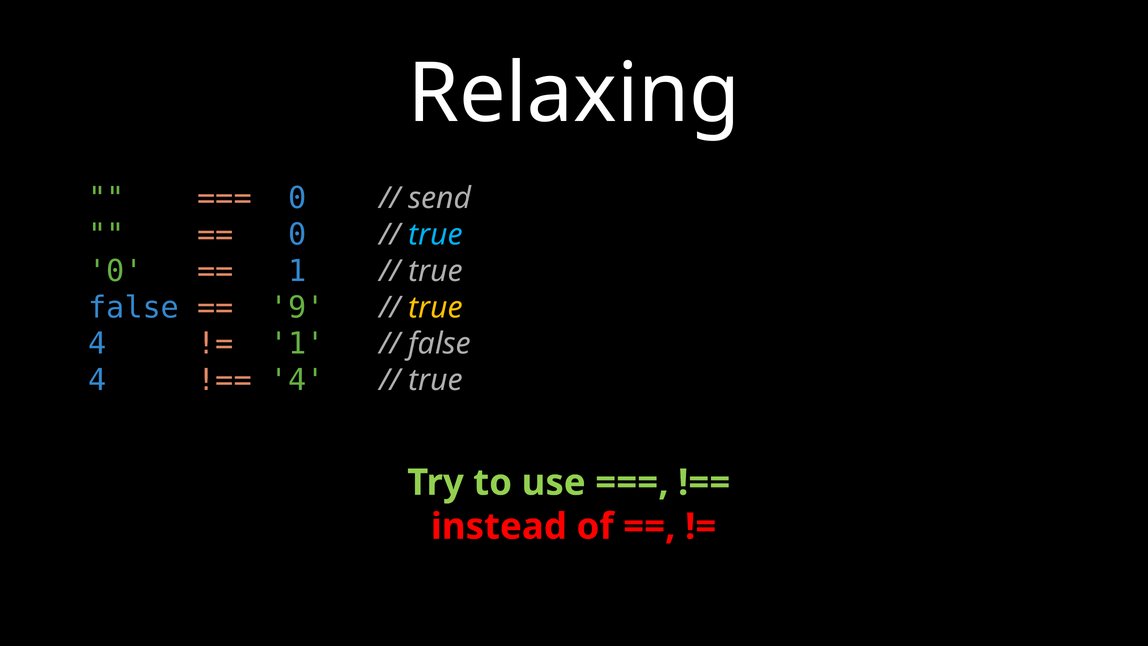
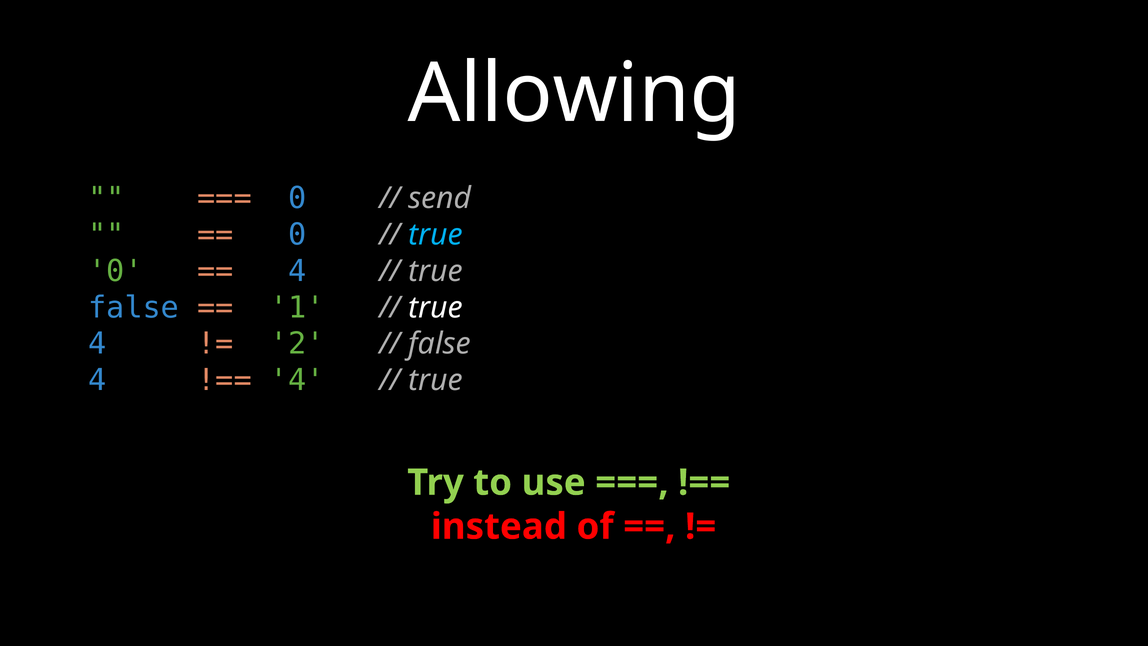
Relaxing: Relaxing -> Allowing
1 at (297, 271): 1 -> 4
9: 9 -> 1
true at (436, 307) colour: yellow -> white
1 at (297, 344): 1 -> 2
